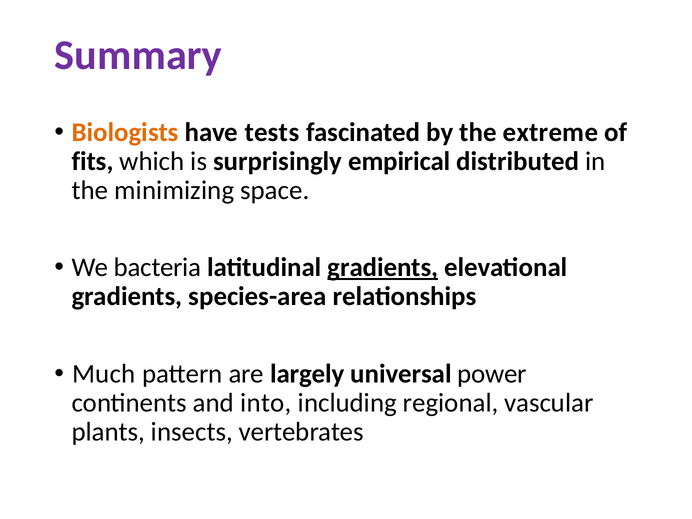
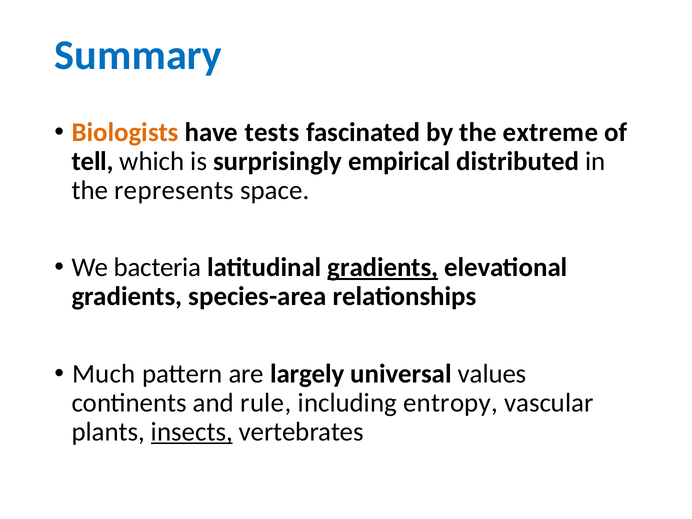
Summary colour: purple -> blue
fits: fits -> tell
minimizing: minimizing -> represents
power: power -> values
into: into -> rule
regional: regional -> entropy
insects underline: none -> present
